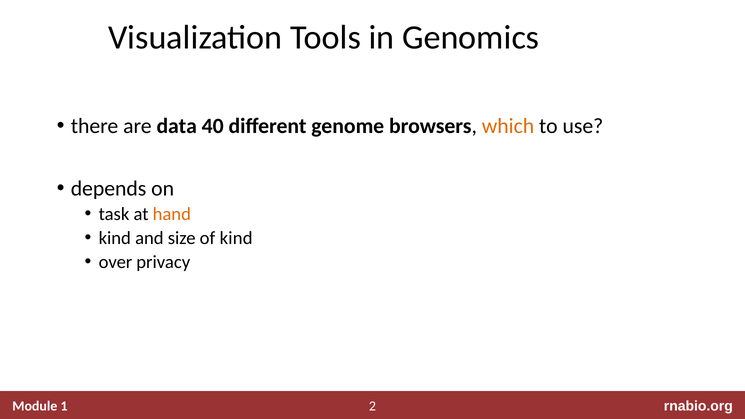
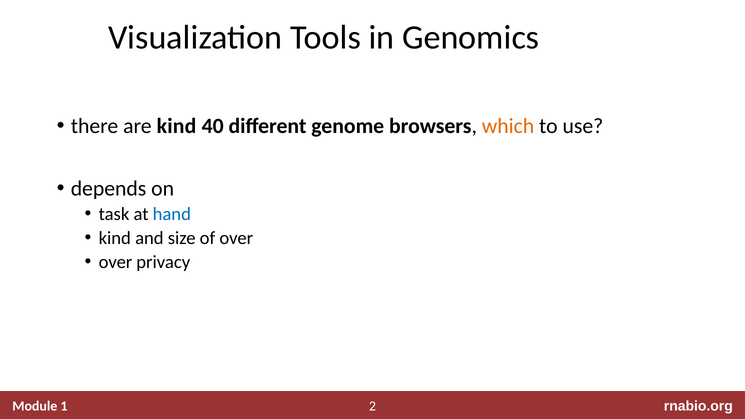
are data: data -> kind
hand colour: orange -> blue
of kind: kind -> over
